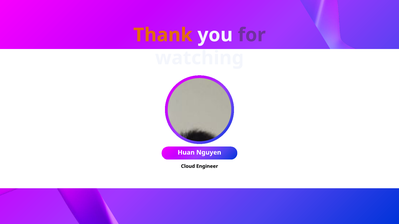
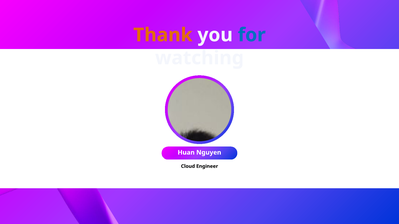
for colour: purple -> blue
